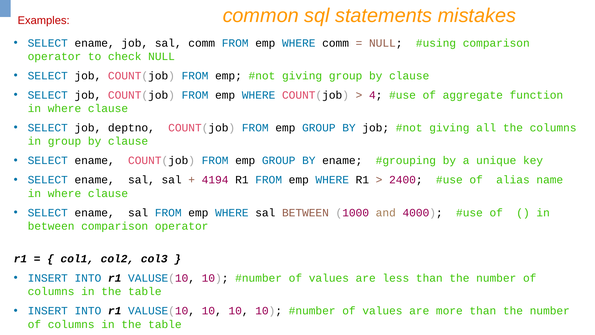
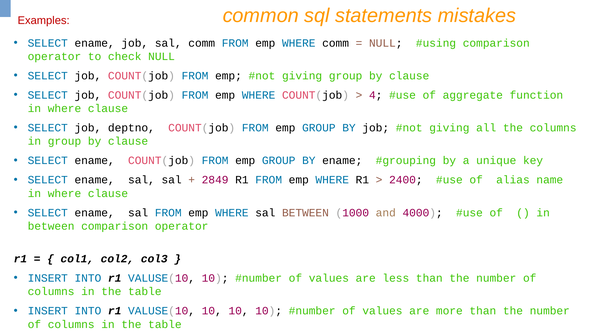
4194: 4194 -> 2849
